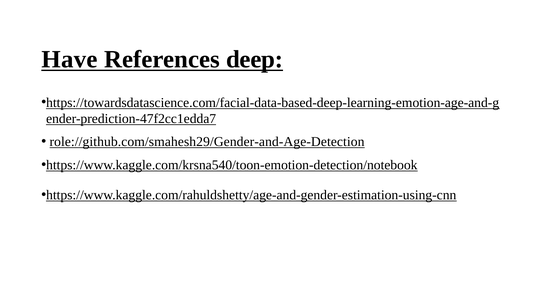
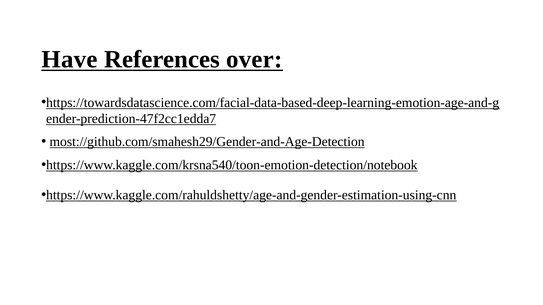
deep: deep -> over
role://github.com/smahesh29/Gender-and-Age-Detection: role://github.com/smahesh29/Gender-and-Age-Detection -> most://github.com/smahesh29/Gender-and-Age-Detection
